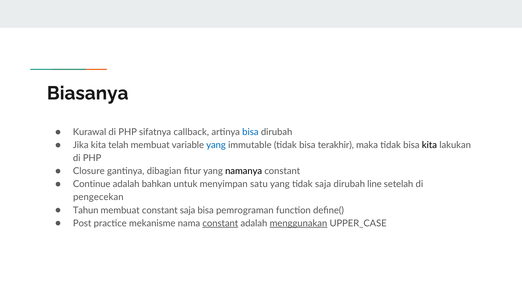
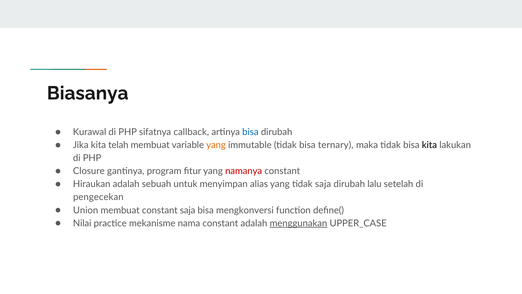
yang at (216, 145) colour: blue -> orange
terakhir: terakhir -> ternary
dibagian: dibagian -> program
namanya colour: black -> red
Continue: Continue -> Hiraukan
bahkan: bahkan -> sebuah
satu: satu -> alias
line: line -> lalu
Tahun: Tahun -> Union
pemrograman: pemrograman -> mengkonversi
Post: Post -> Nilai
constant at (220, 223) underline: present -> none
